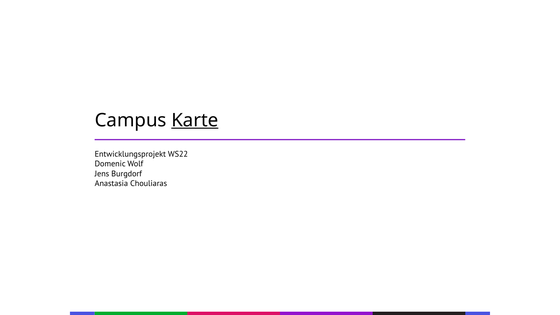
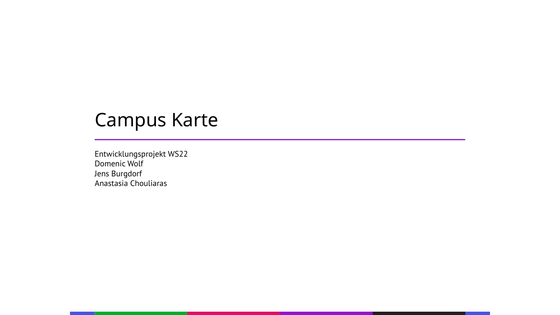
Karte underline: present -> none
